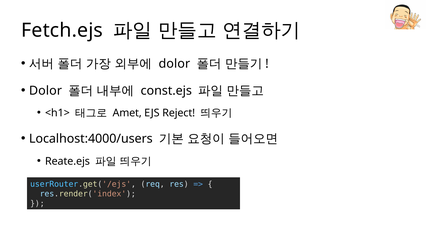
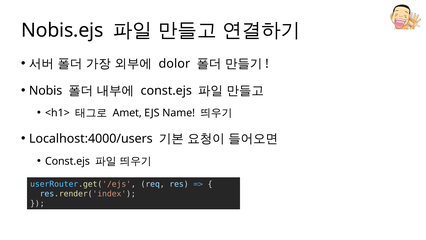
Fetch.ejs: Fetch.ejs -> Nobis.ejs
Dolor at (46, 91): Dolor -> Nobis
Reject: Reject -> Name
Reate.ejs at (67, 161): Reate.ejs -> Const.ejs
